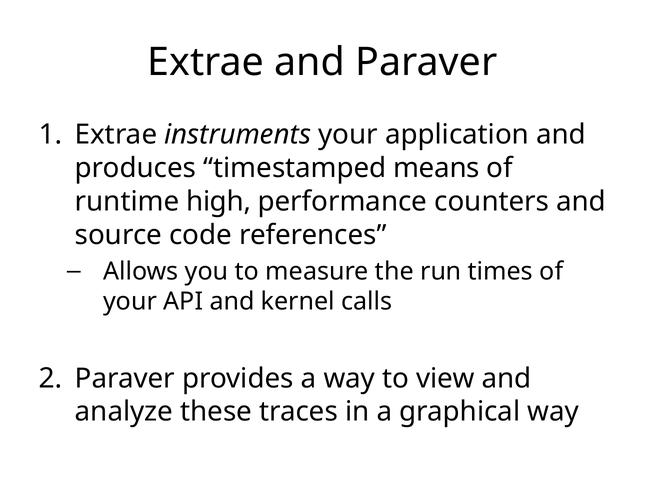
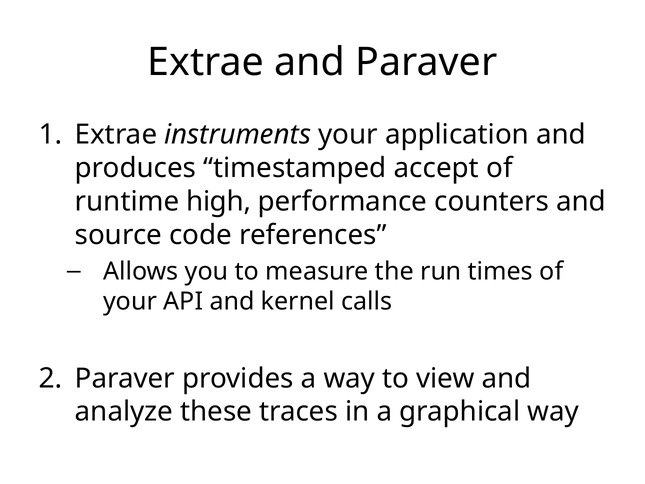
means: means -> accept
